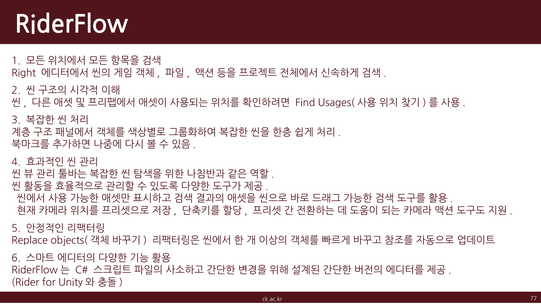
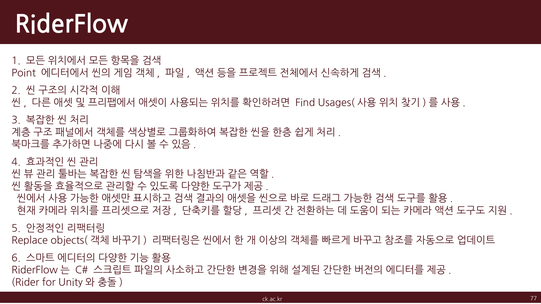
Right: Right -> Point
